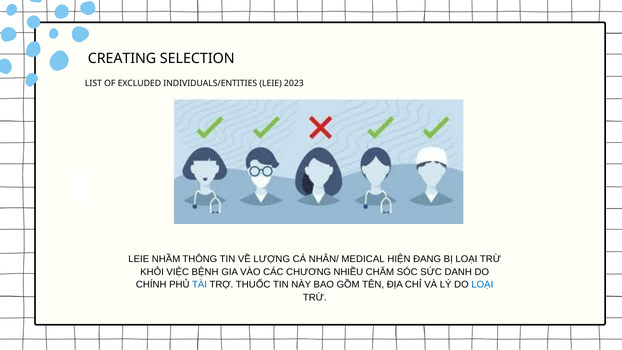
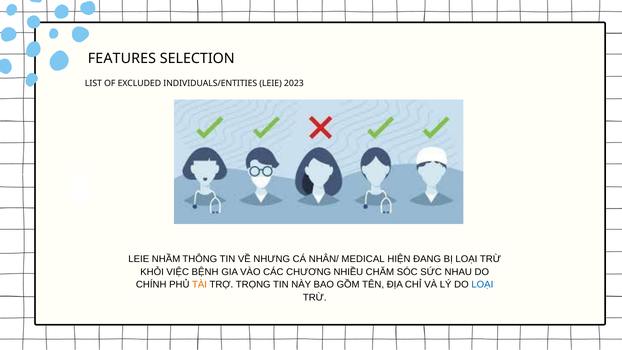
CREATING: CREATING -> FEATURES
LƯỢNG: LƯỢNG -> NHƯNG
DANH: DANH -> NHAU
TÀI colour: blue -> orange
THUỐC: THUỐC -> TRỌNG
